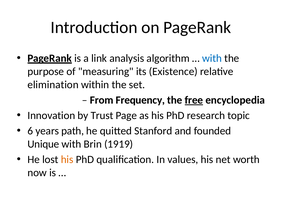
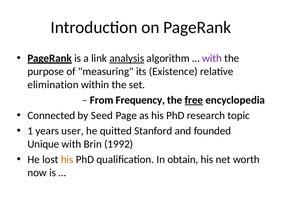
analysis underline: none -> present
with at (212, 58) colour: blue -> purple
Innovation: Innovation -> Connected
Trust: Trust -> Seed
6: 6 -> 1
path: path -> user
1919: 1919 -> 1992
values: values -> obtain
